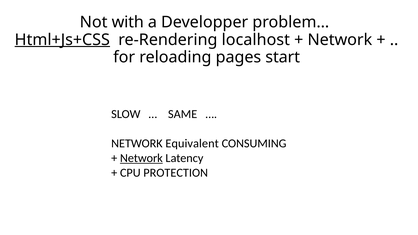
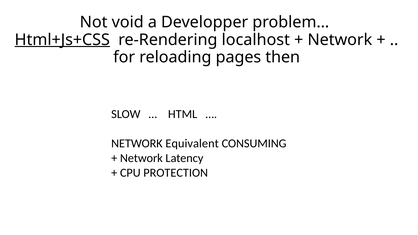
with: with -> void
start: start -> then
SAME: SAME -> HTML
Network at (141, 158) underline: present -> none
